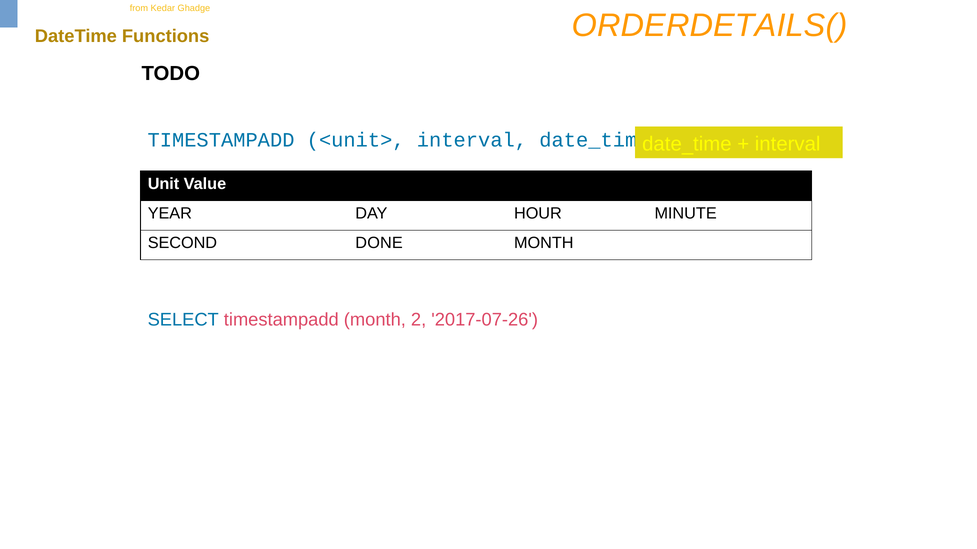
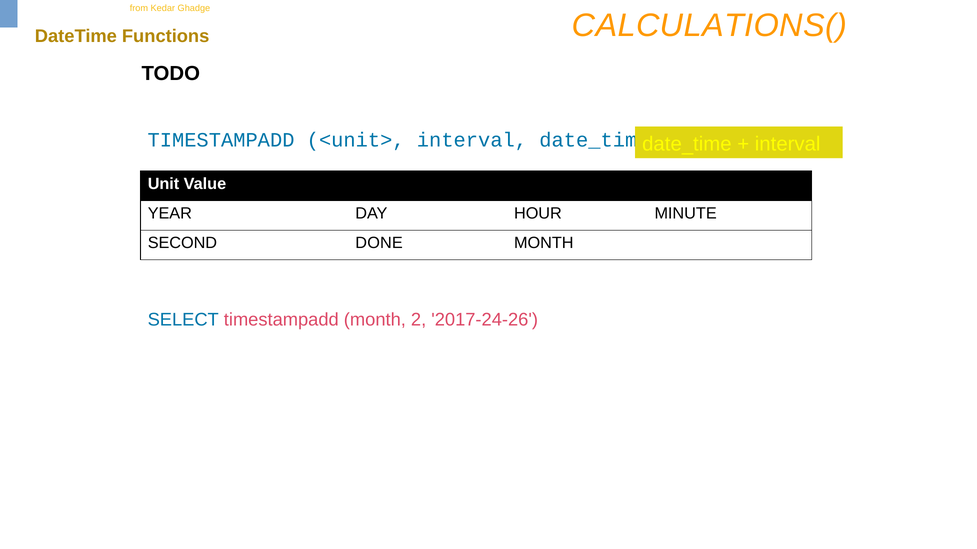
ORDERDETAILS(: ORDERDETAILS( -> CALCULATIONS(
2017-07-26: 2017-07-26 -> 2017-24-26
